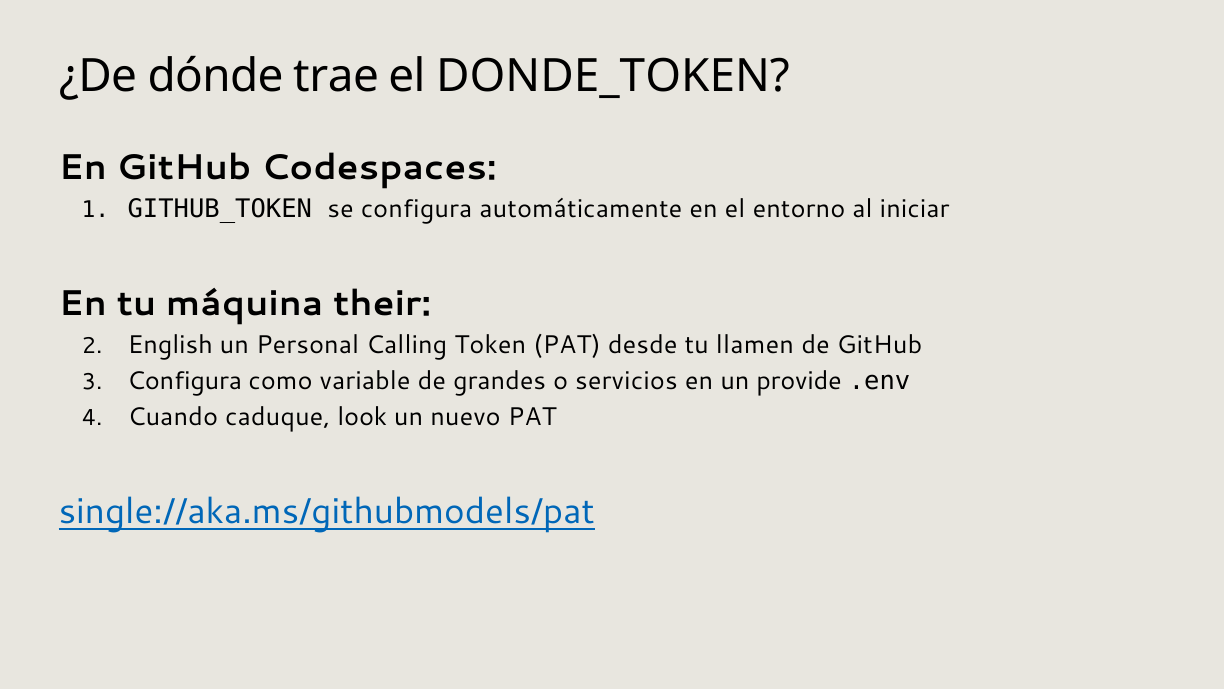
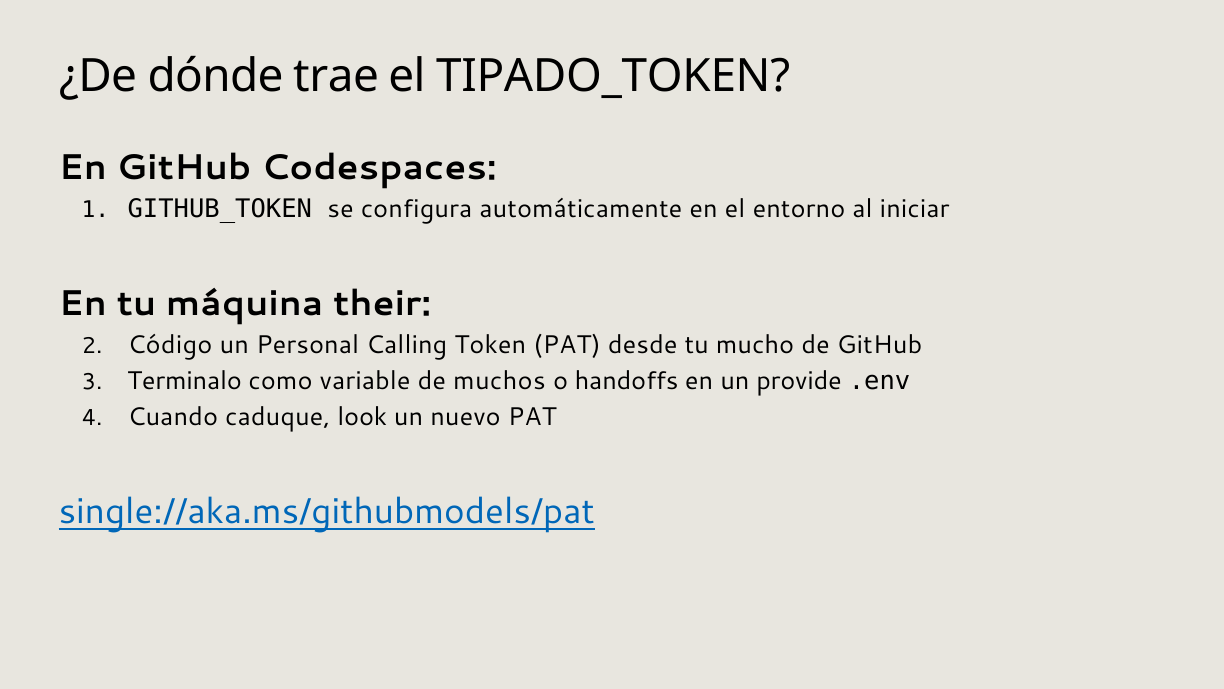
DONDE_TOKEN: DONDE_TOKEN -> TIPADO_TOKEN
English: English -> Código
llamen: llamen -> mucho
Configura at (185, 381): Configura -> Terminalo
grandes: grandes -> muchos
servicios: servicios -> handoffs
